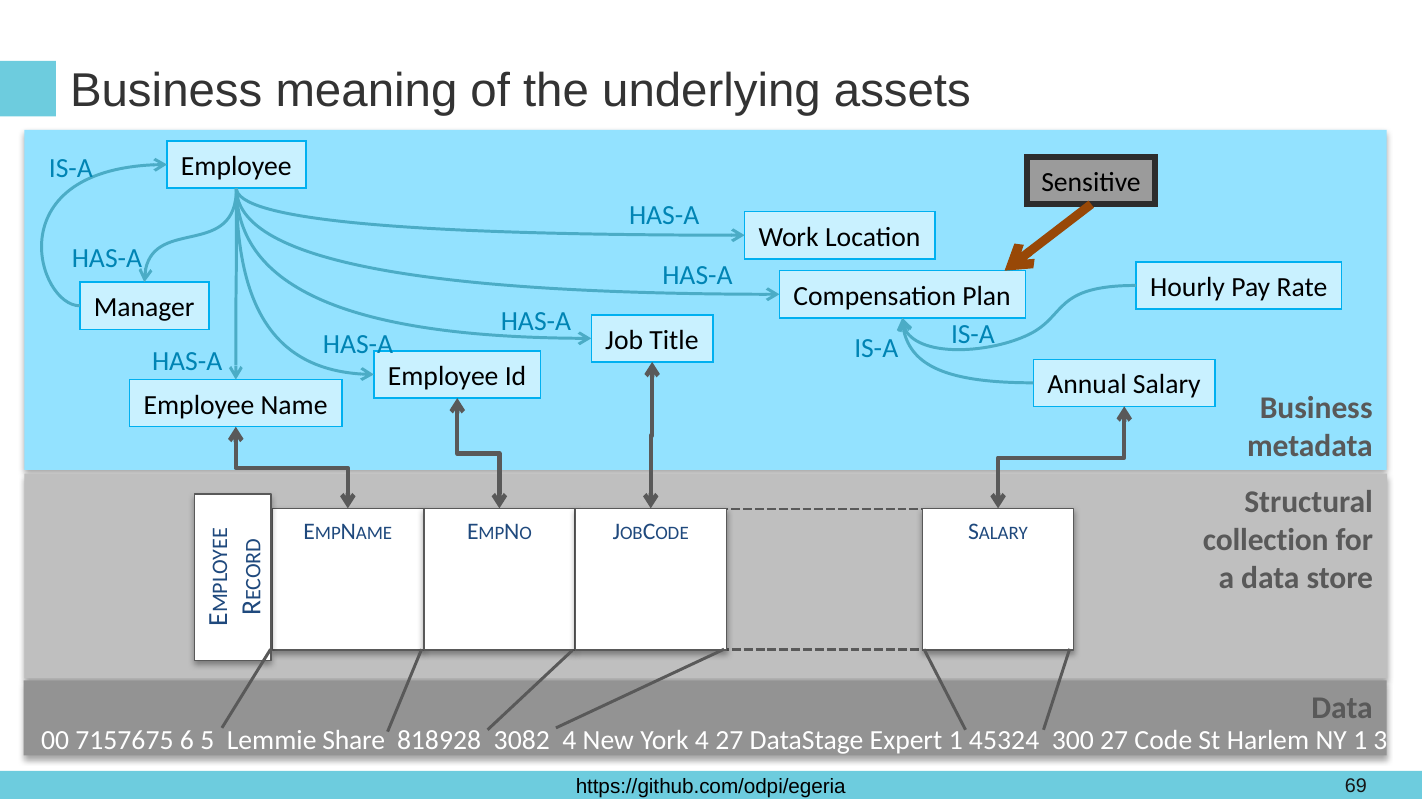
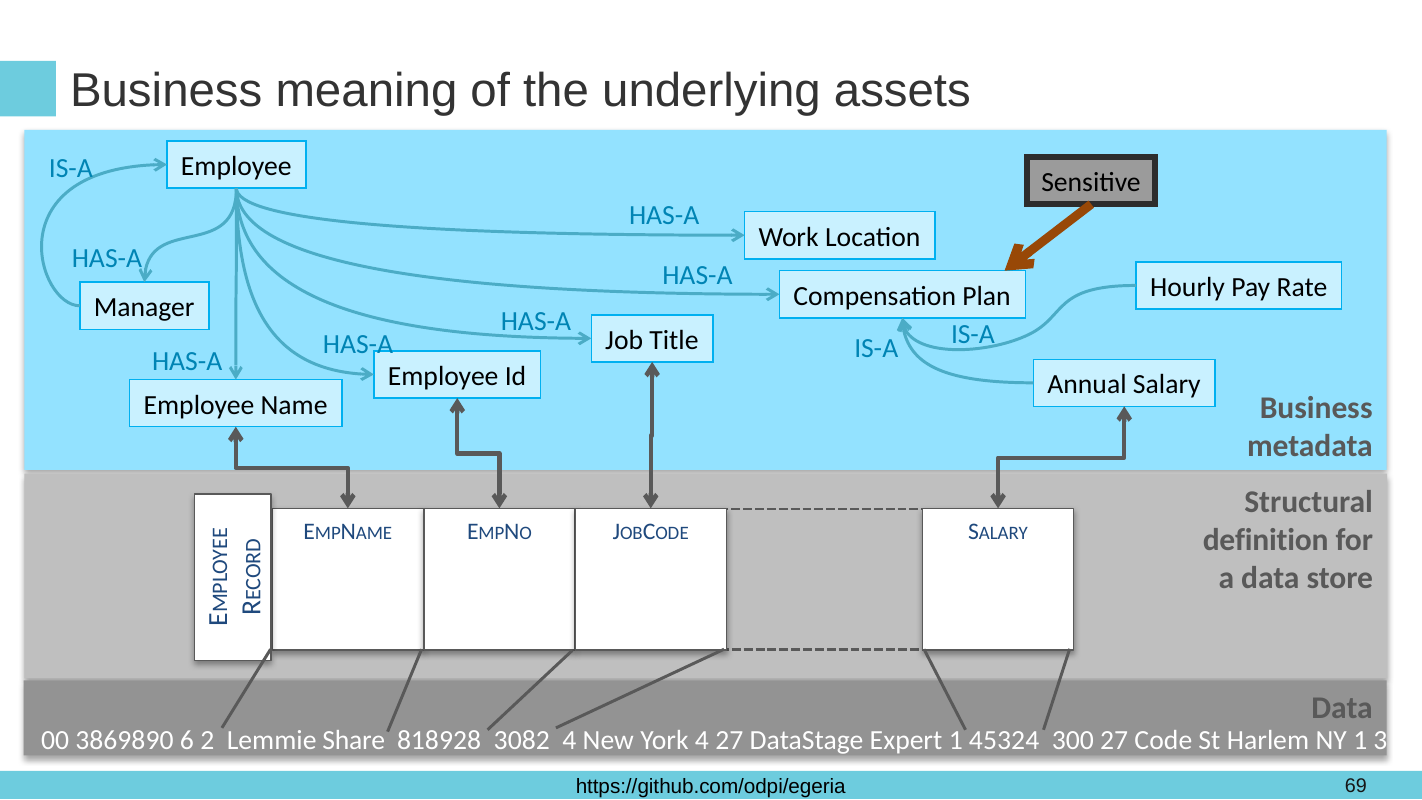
collection: collection -> definition
7157675: 7157675 -> 3869890
5: 5 -> 2
